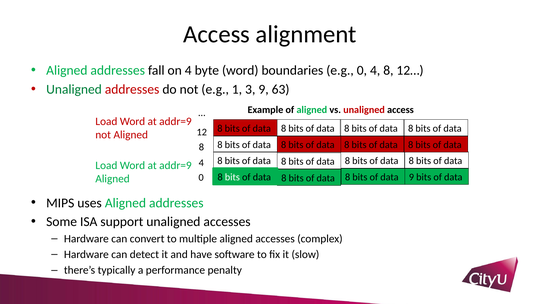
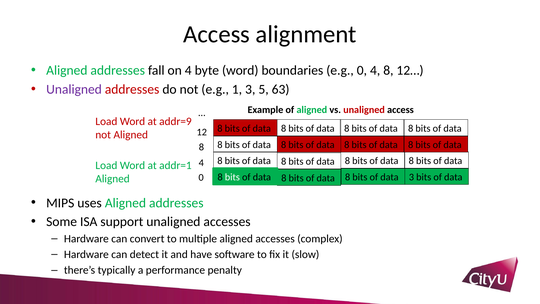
Unaligned at (74, 89) colour: green -> purple
3 9: 9 -> 5
addr=9 at (175, 165): addr=9 -> addr=1
data 9: 9 -> 3
